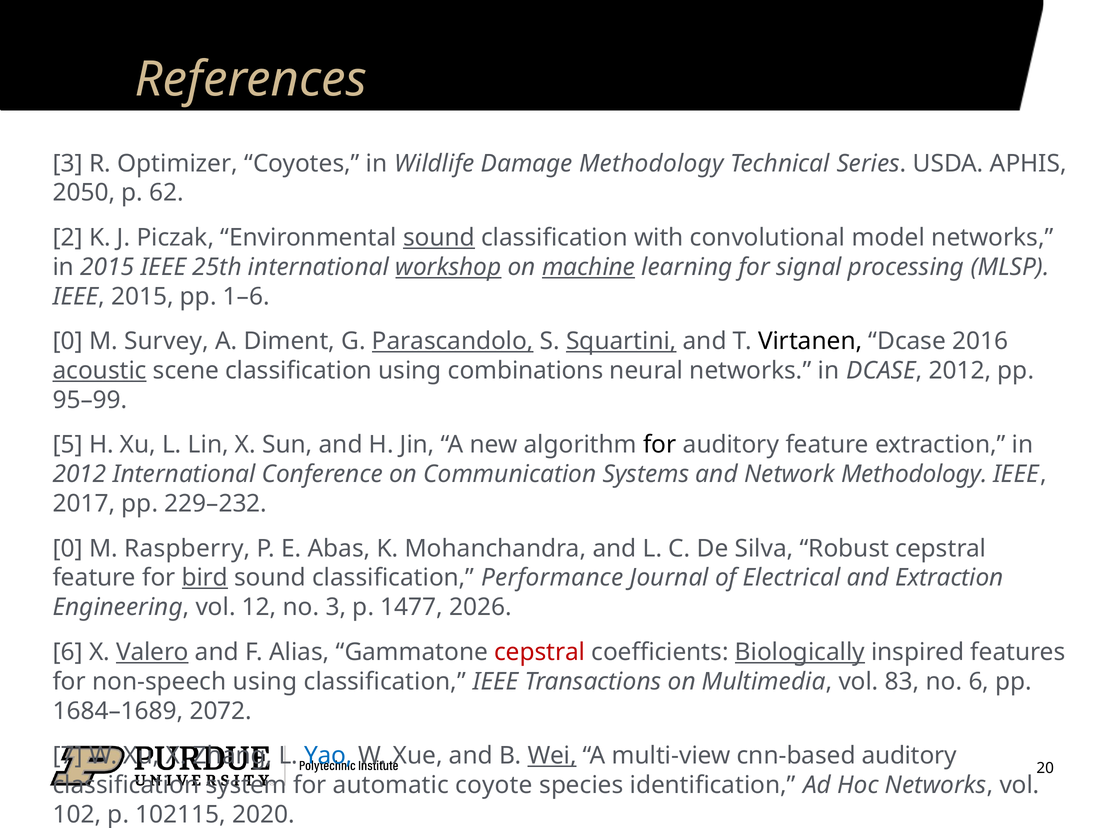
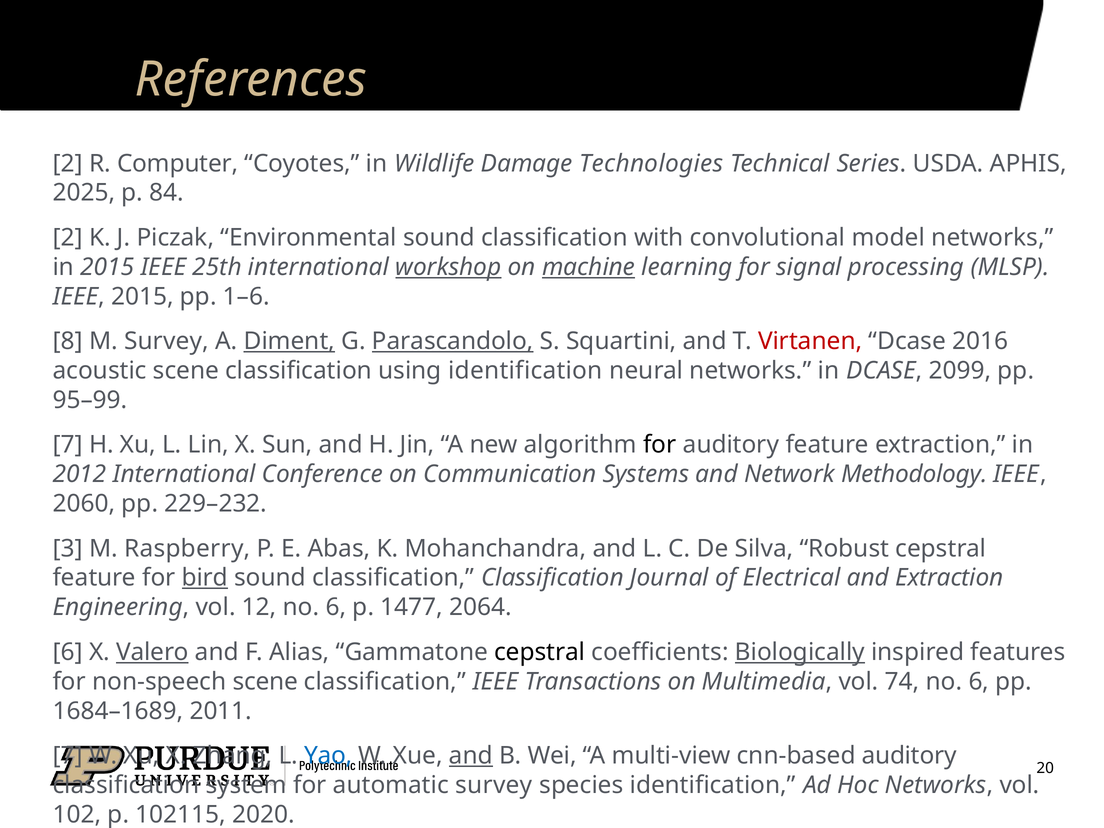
3 at (68, 163): 3 -> 2
Optimizer: Optimizer -> Computer
Damage Methodology: Methodology -> Technologies
2050: 2050 -> 2025
62: 62 -> 84
sound at (439, 238) underline: present -> none
0 at (68, 341): 0 -> 8
Diment underline: none -> present
Squartini underline: present -> none
Virtanen colour: black -> red
acoustic at (100, 371) underline: present -> none
using combinations: combinations -> identification
DCASE 2012: 2012 -> 2099
5 at (68, 445): 5 -> 7
2017: 2017 -> 2060
0 at (68, 548): 0 -> 3
classification Performance: Performance -> Classification
12 no 3: 3 -> 6
2026: 2026 -> 2064
cepstral at (540, 652) colour: red -> black
non-speech using: using -> scene
83: 83 -> 74
2072: 2072 -> 2011
and at (471, 756) underline: none -> present
Wei underline: present -> none
automatic coyote: coyote -> survey
